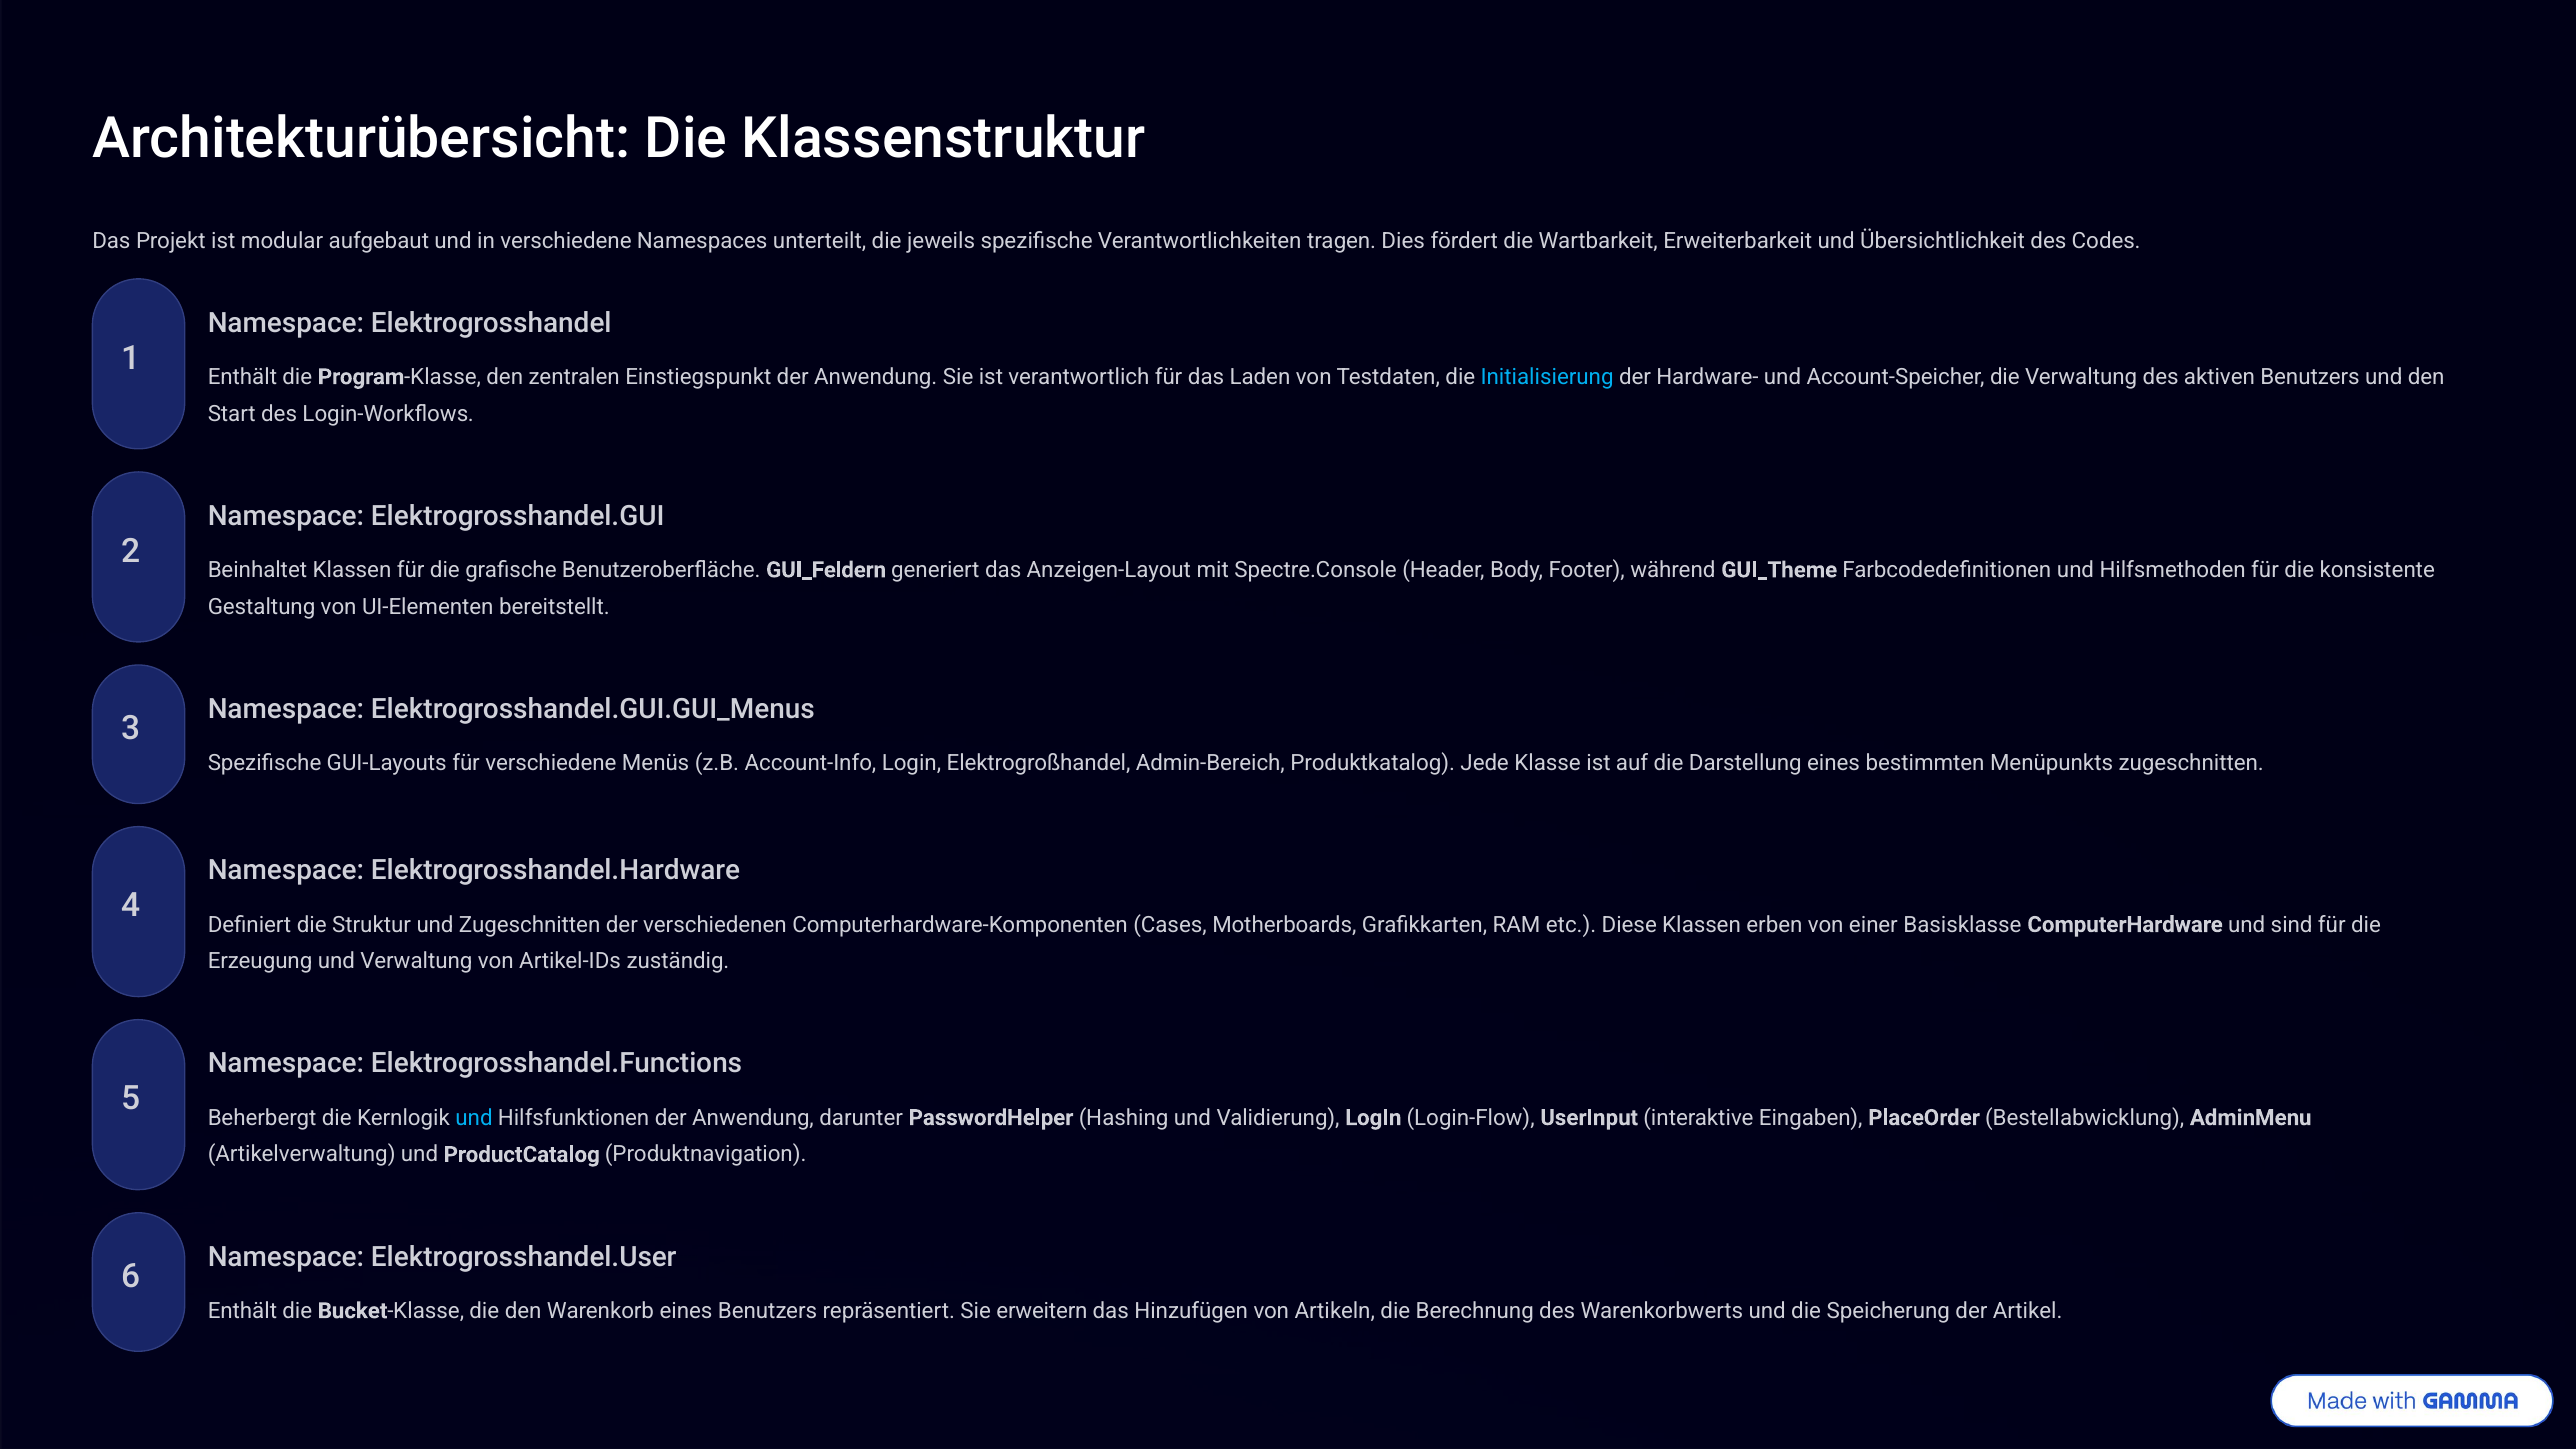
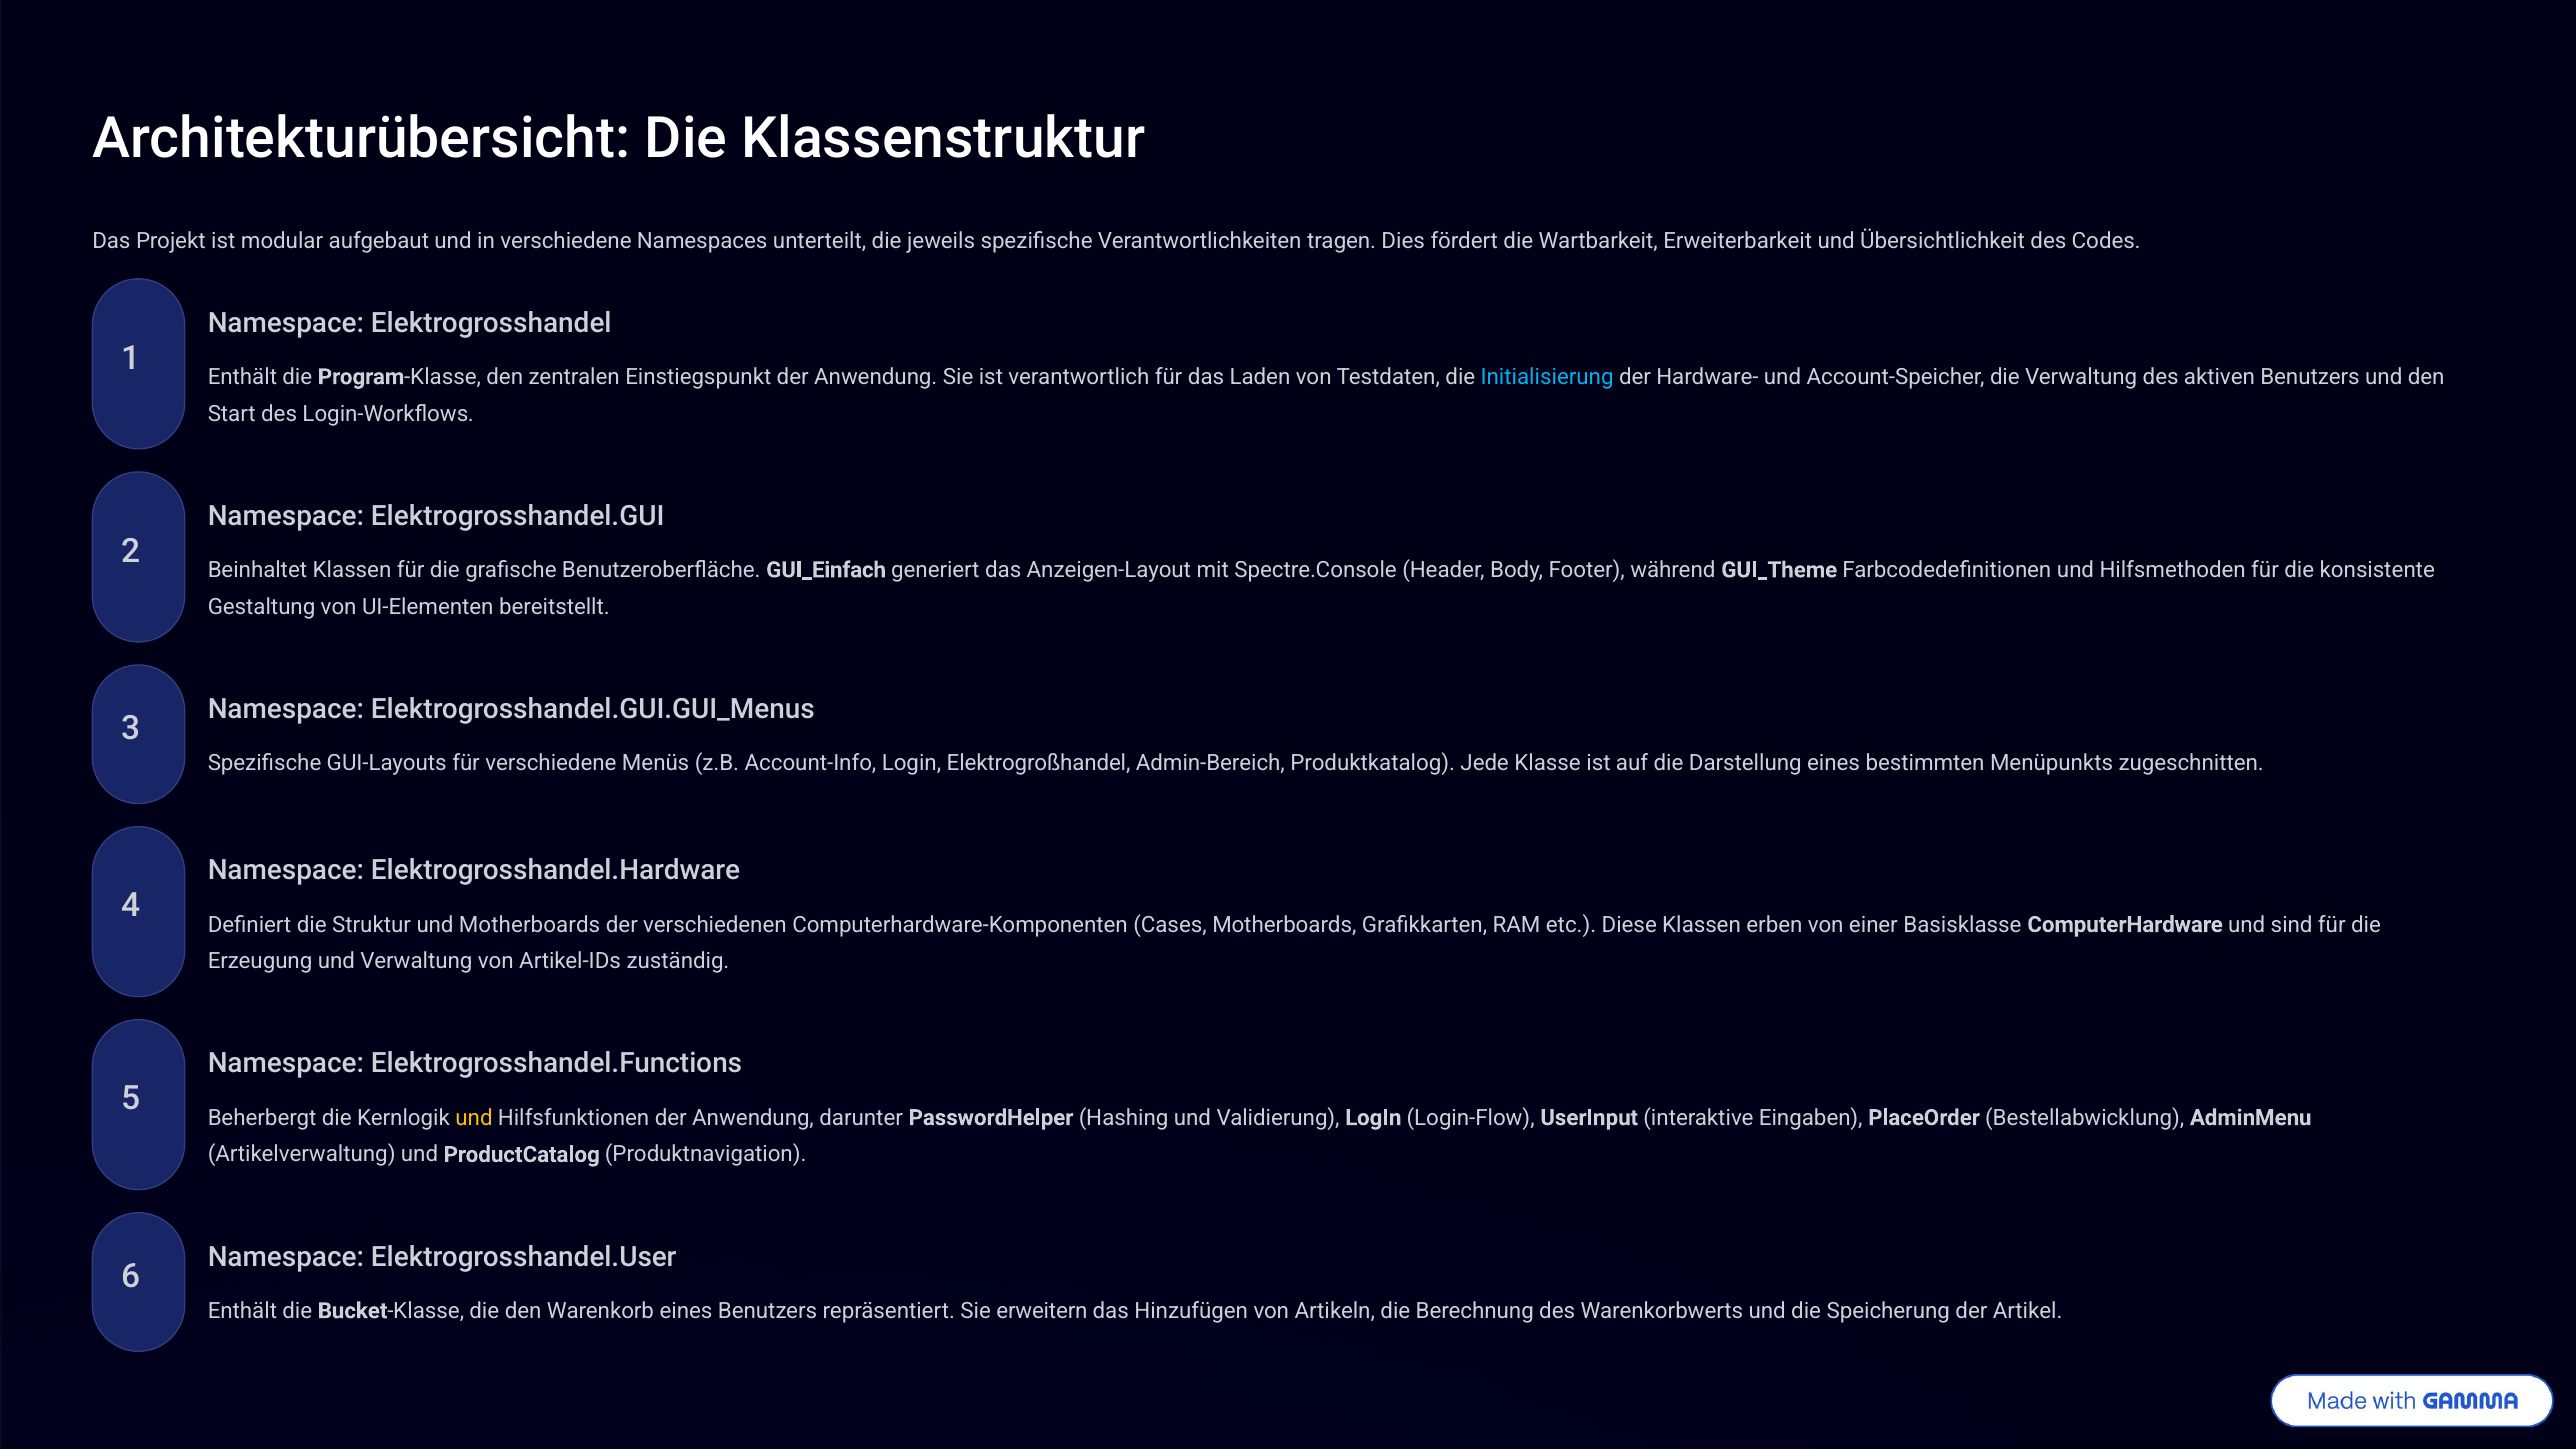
GUI_Feldern: GUI_Feldern -> GUI_Einfach
und Zugeschnitten: Zugeschnitten -> Motherboards
und at (474, 1118) colour: light blue -> yellow
